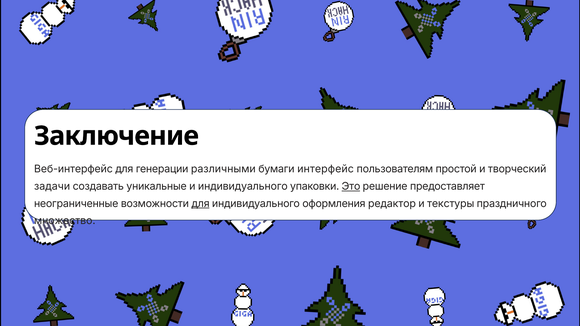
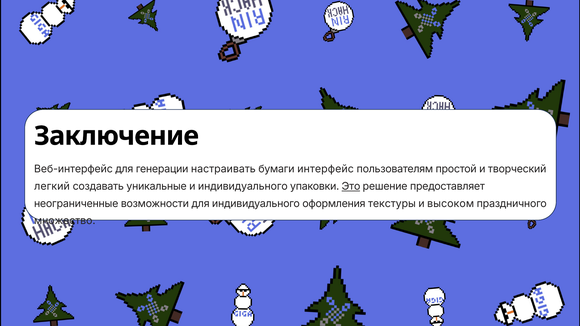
различными: различными -> настраивать
задачи: задачи -> легкий
для at (201, 204) underline: present -> none
редактор: редактор -> текстуры
текстуры: текстуры -> высоком
